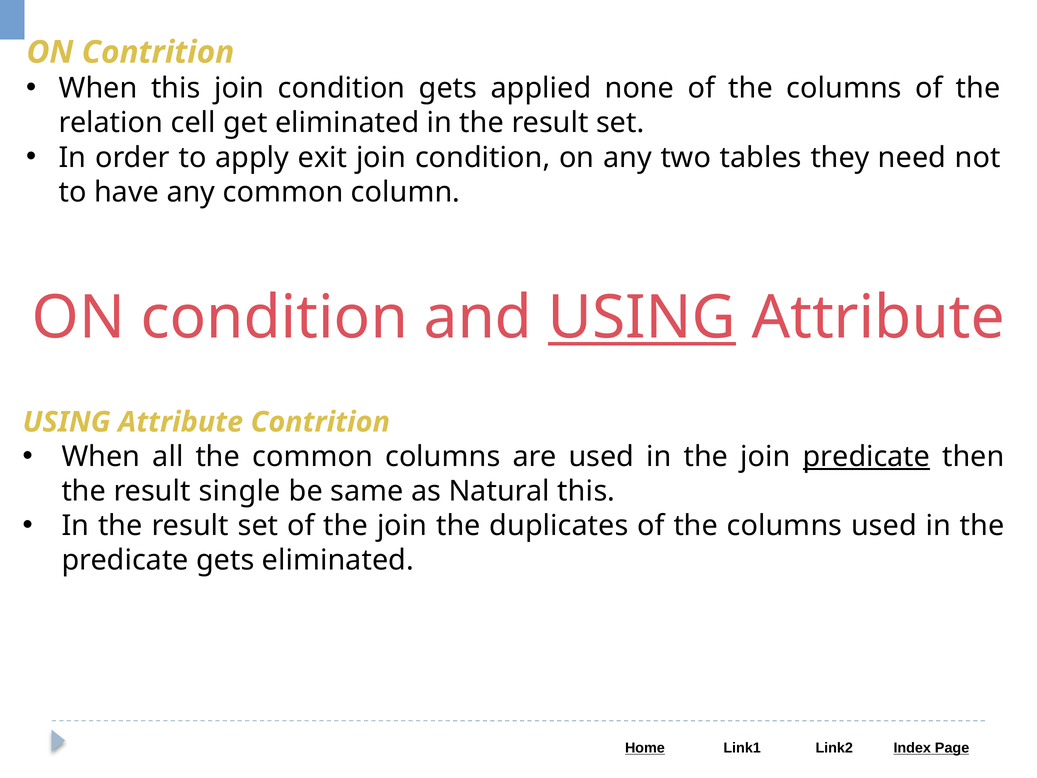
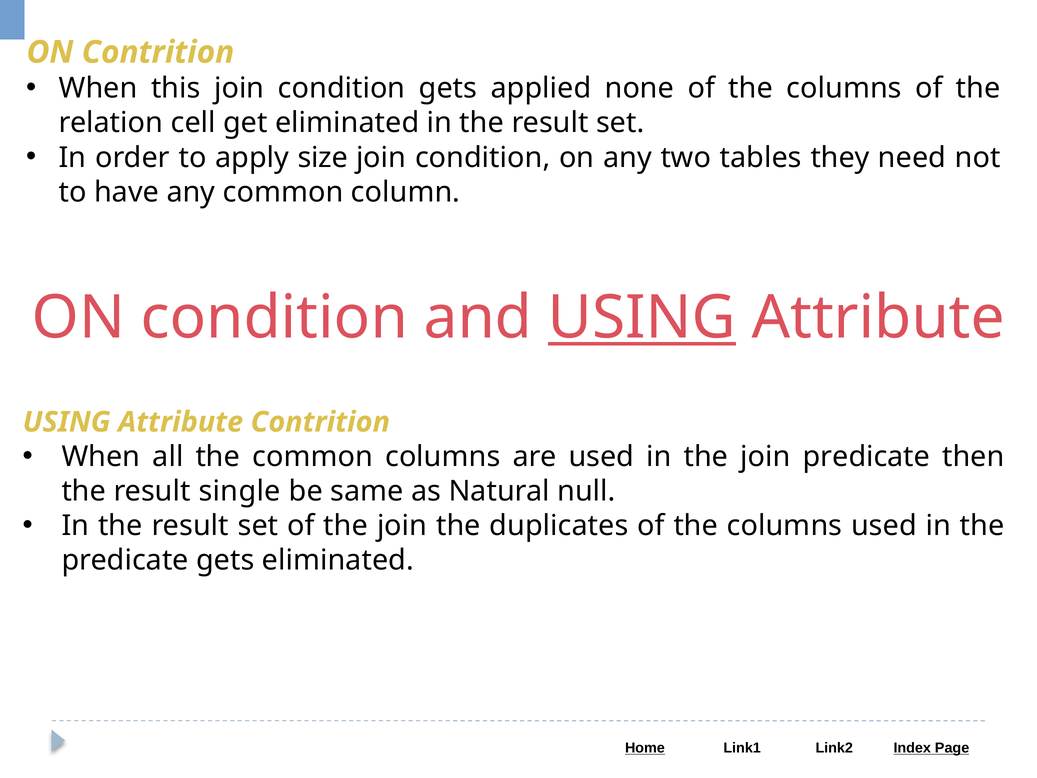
exit: exit -> size
predicate at (866, 457) underline: present -> none
Natural this: this -> null
